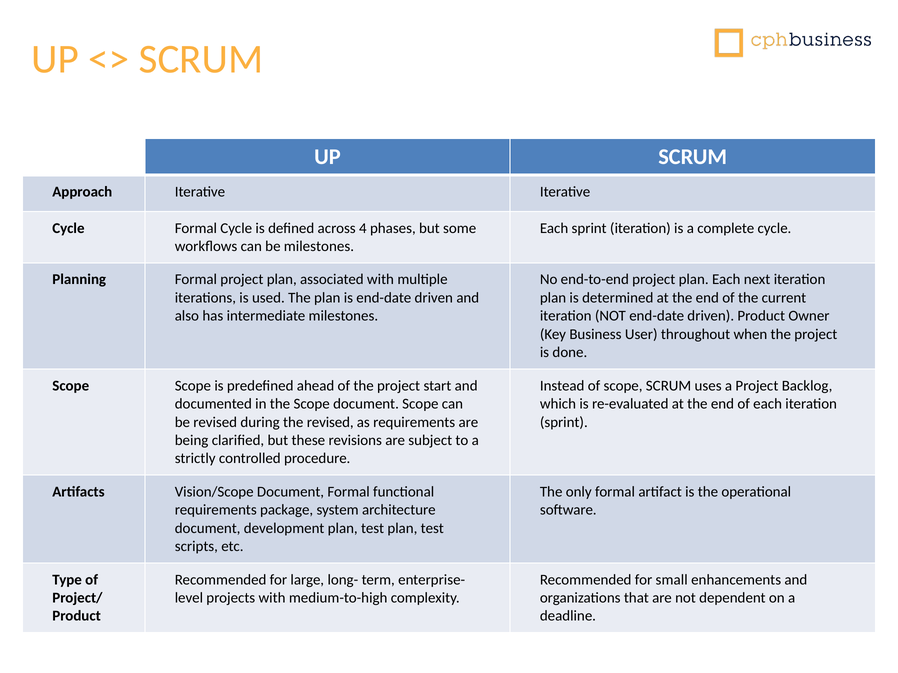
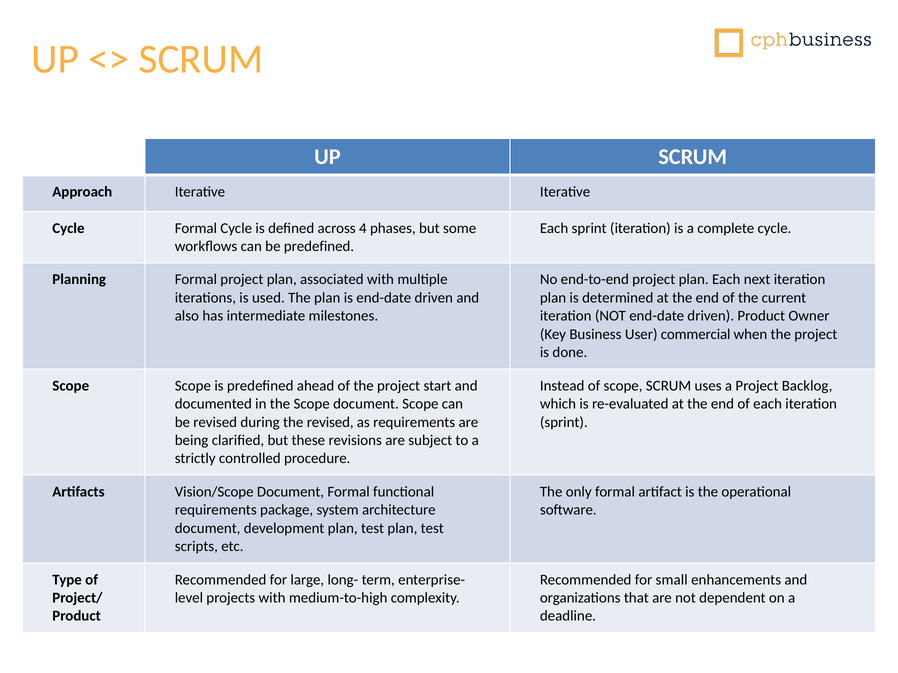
be milestones: milestones -> predefined
throughout: throughout -> commercial
